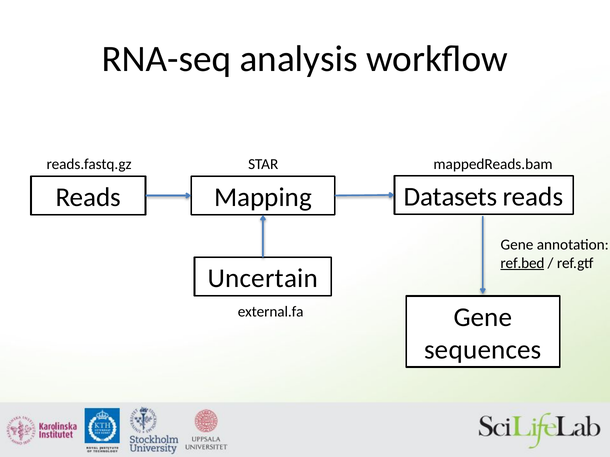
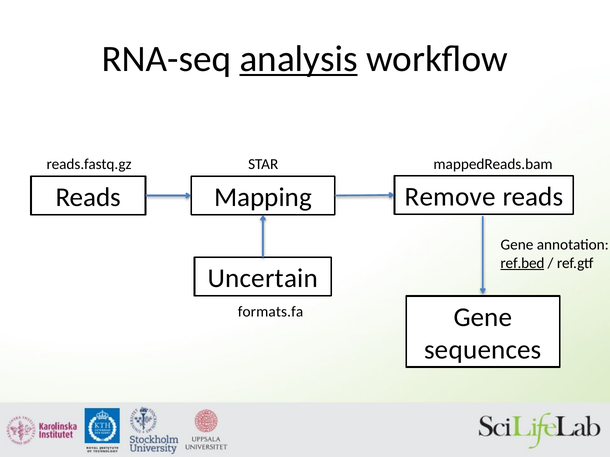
analysis underline: none -> present
Datasets: Datasets -> Remove
external.fa: external.fa -> formats.fa
